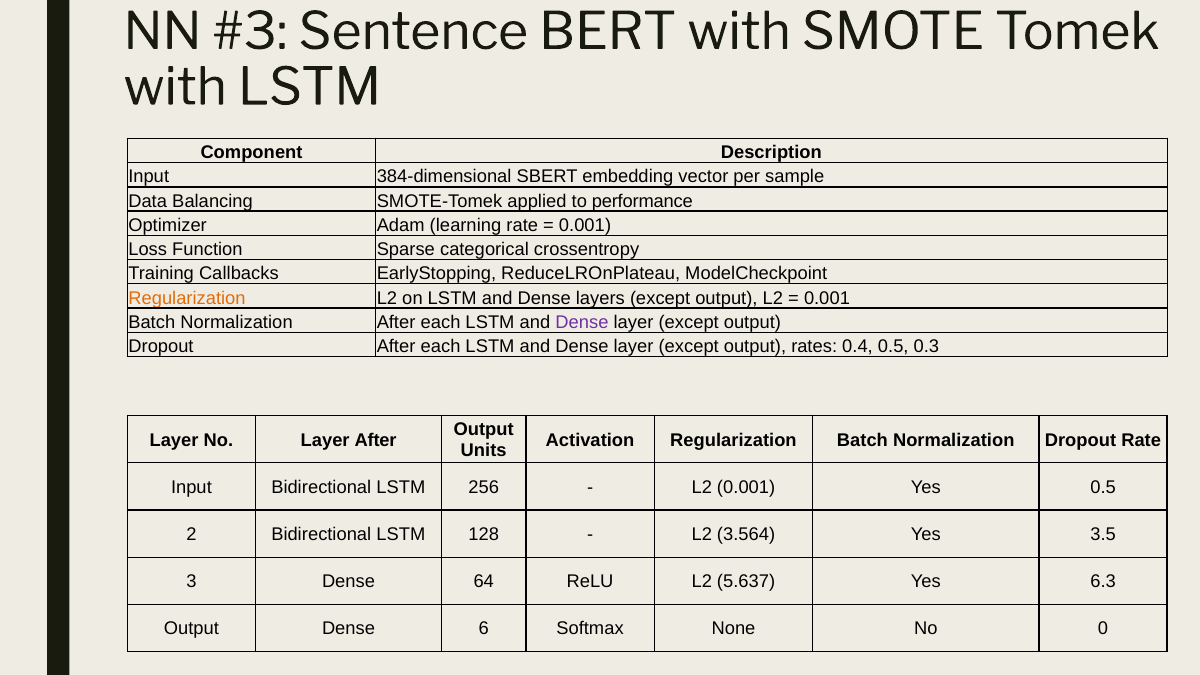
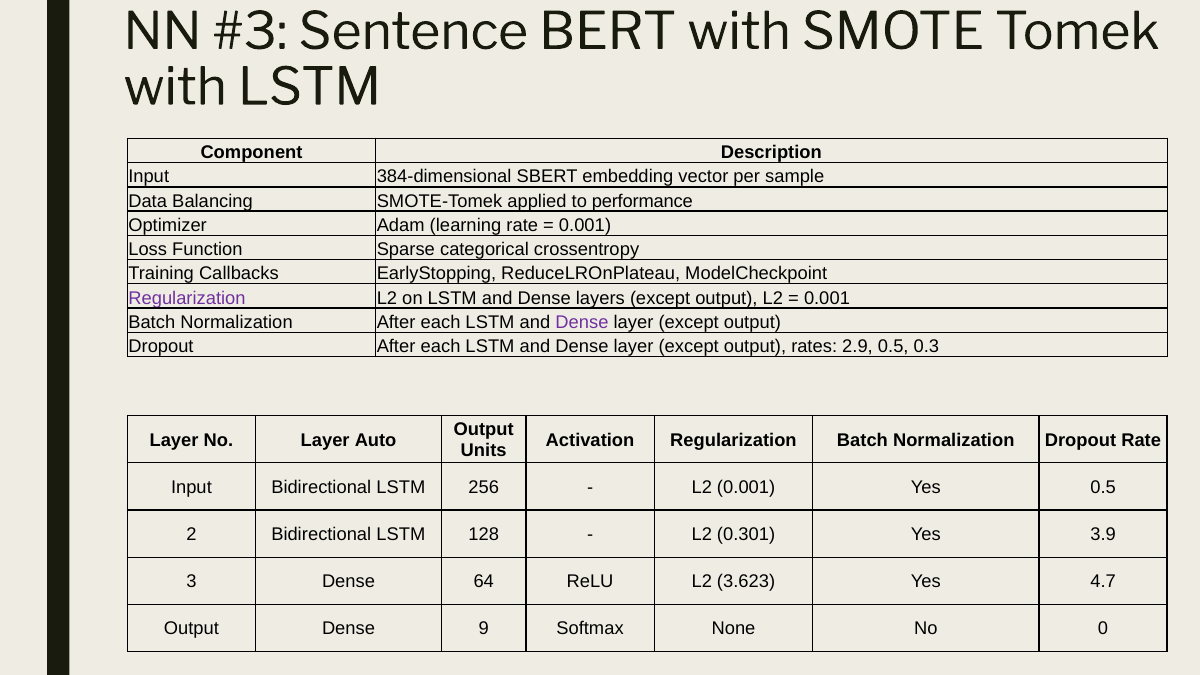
Regularization at (187, 298) colour: orange -> purple
0.4: 0.4 -> 2.9
Layer After: After -> Auto
3.564: 3.564 -> 0.301
3.5: 3.5 -> 3.9
5.637: 5.637 -> 3.623
6.3: 6.3 -> 4.7
6: 6 -> 9
